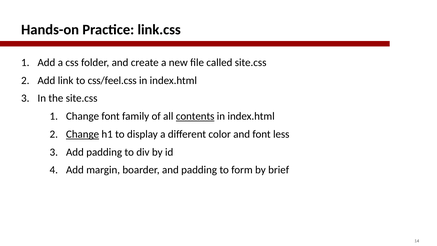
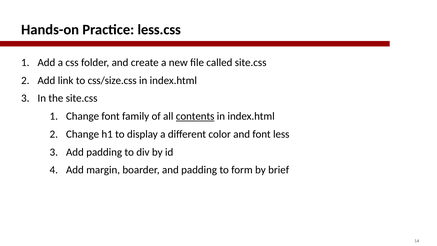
link.css: link.css -> less.css
css/feel.css: css/feel.css -> css/size.css
Change at (83, 134) underline: present -> none
